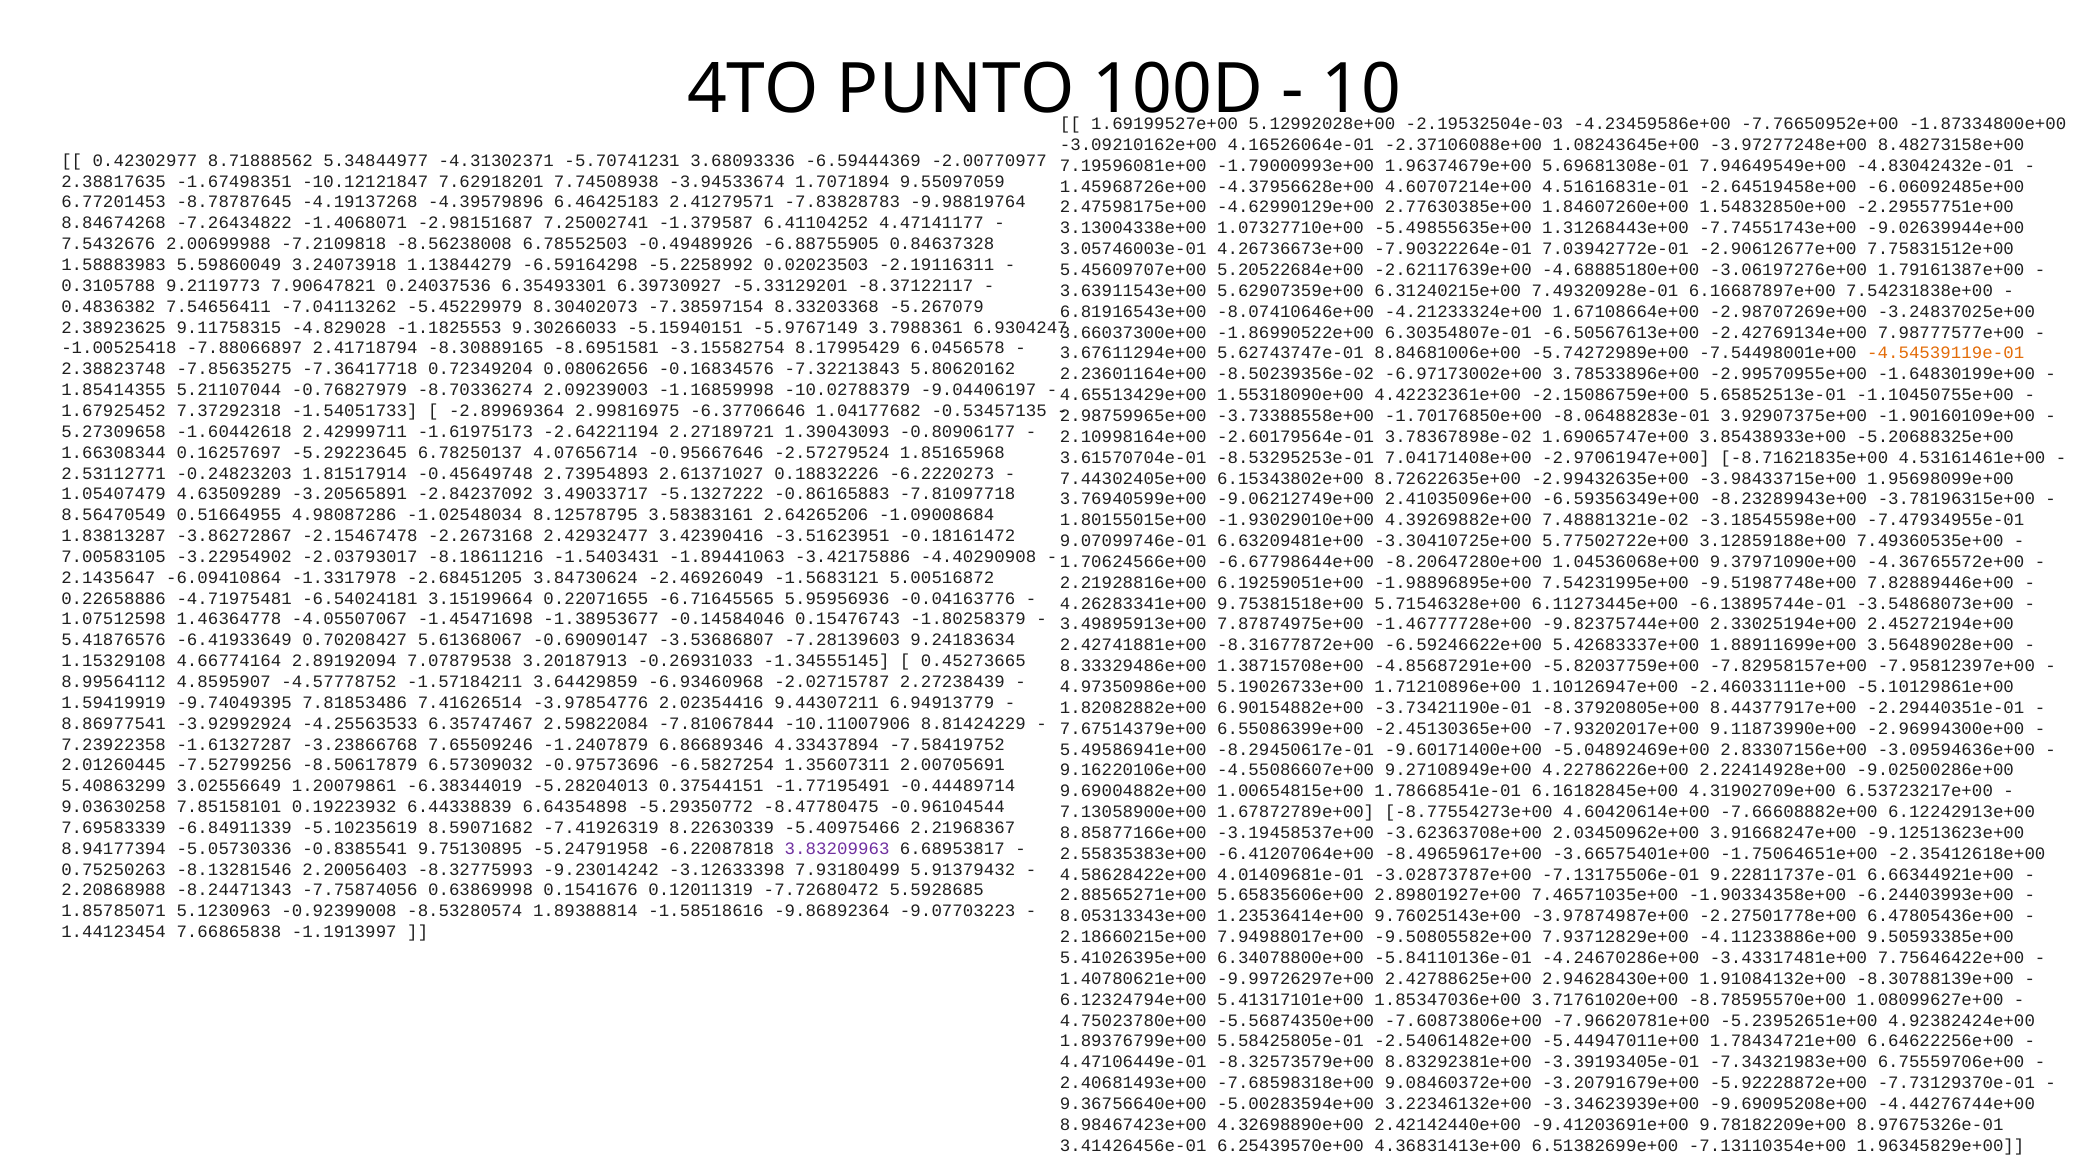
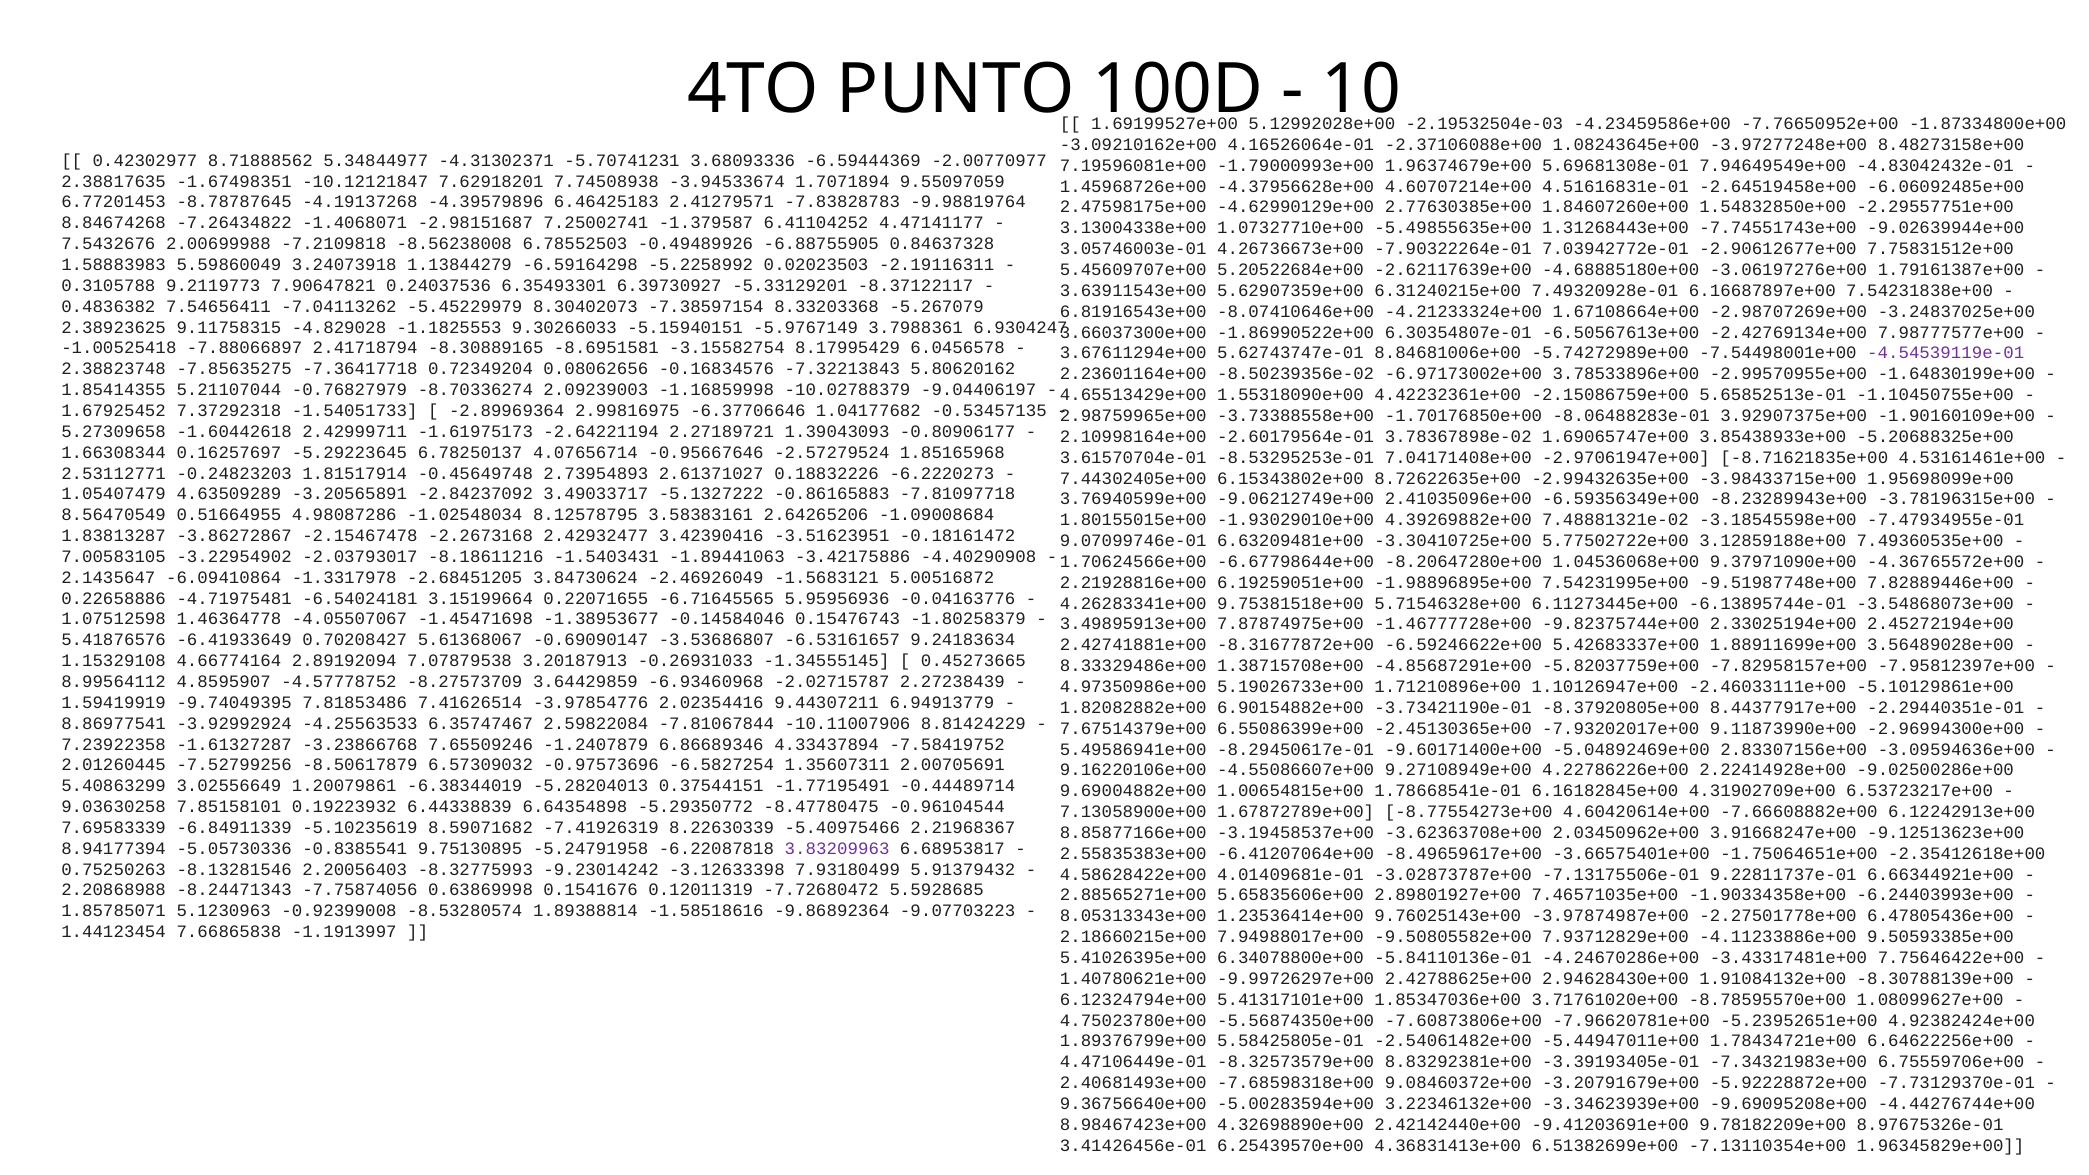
-4.54539119e-01 colour: orange -> purple
-7.28139603: -7.28139603 -> -6.53161657
-1.57184211: -1.57184211 -> -8.27573709
